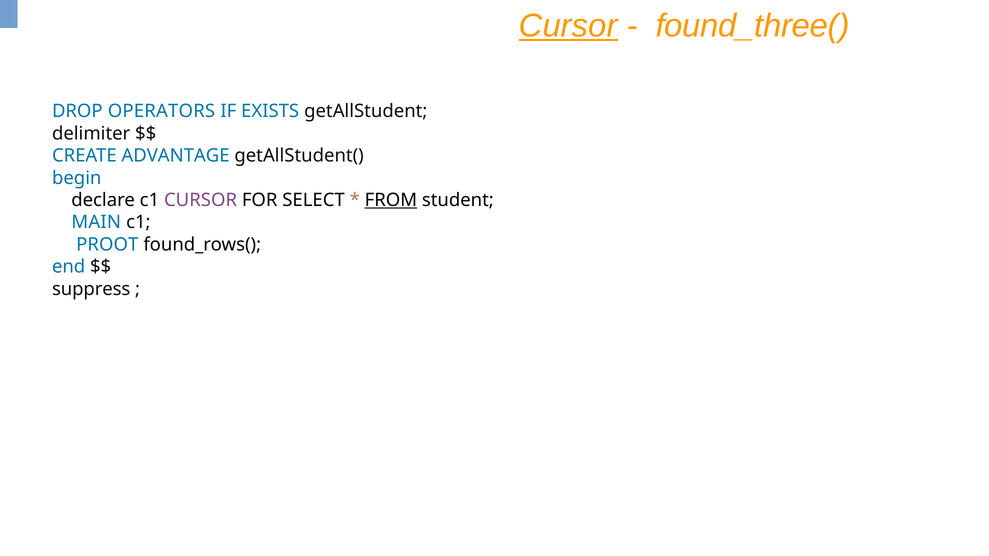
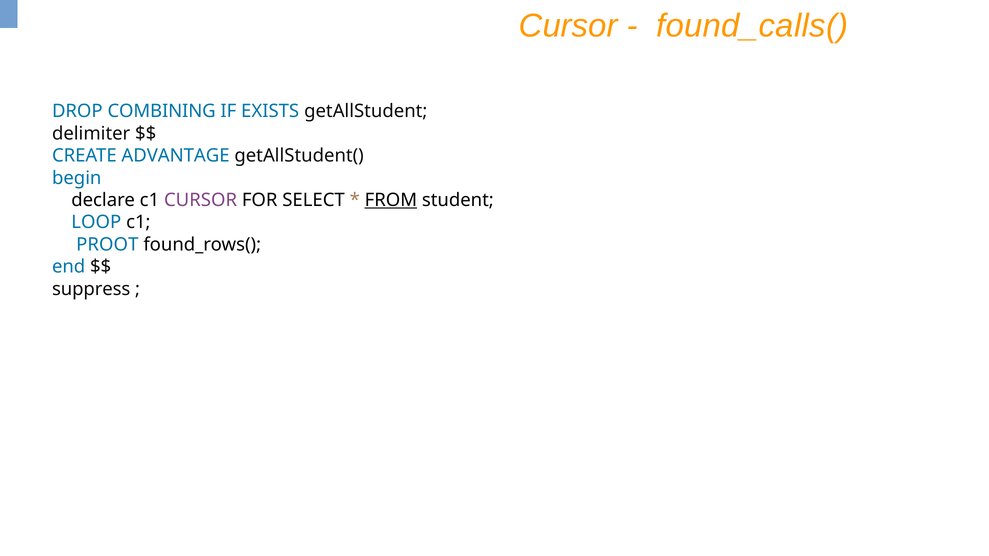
Cursor at (568, 26) underline: present -> none
found_three(: found_three( -> found_calls(
OPERATORS: OPERATORS -> COMBINING
MAIN: MAIN -> LOOP
